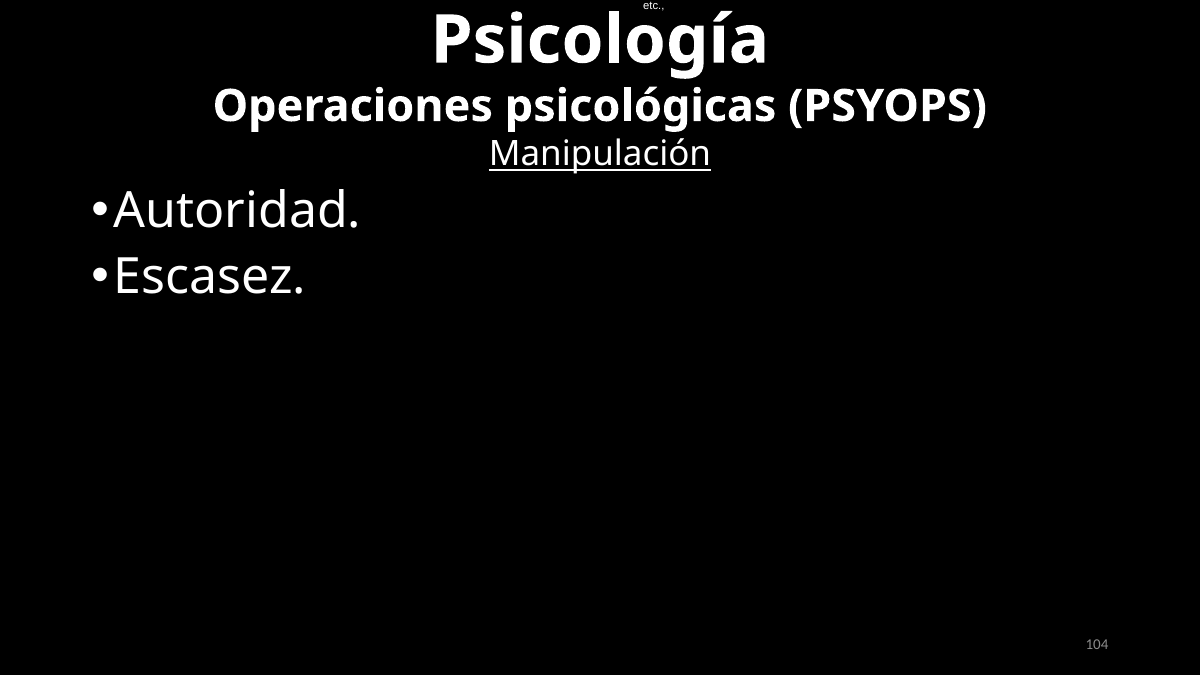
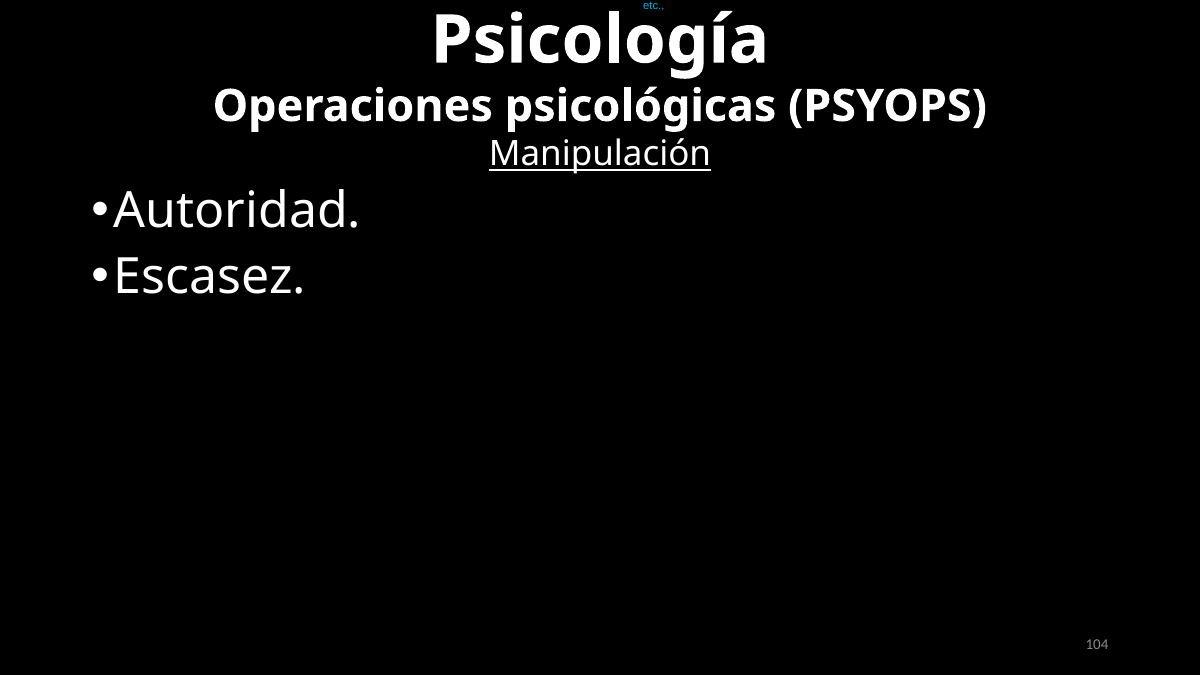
etc colour: white -> light blue
